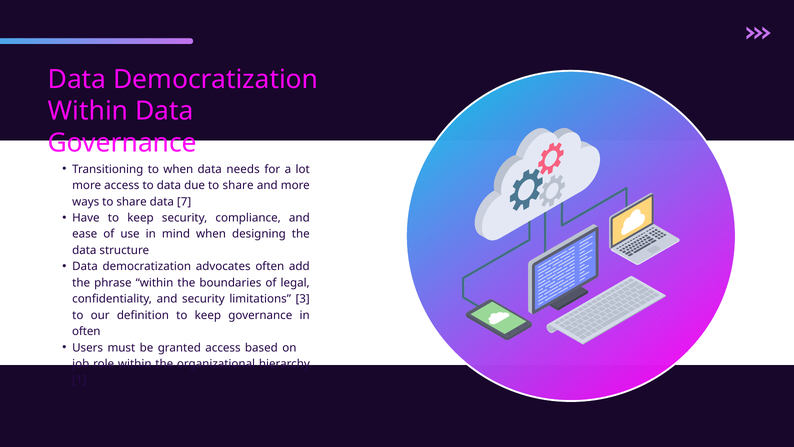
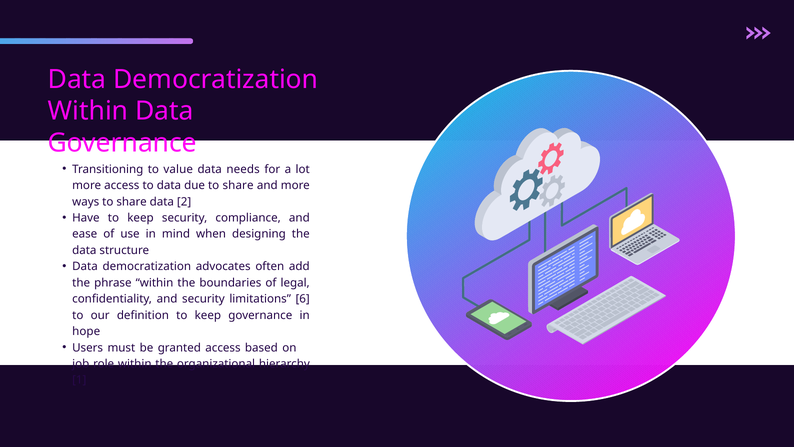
to when: when -> value
7: 7 -> 2
3: 3 -> 6
often at (86, 331): often -> hope
